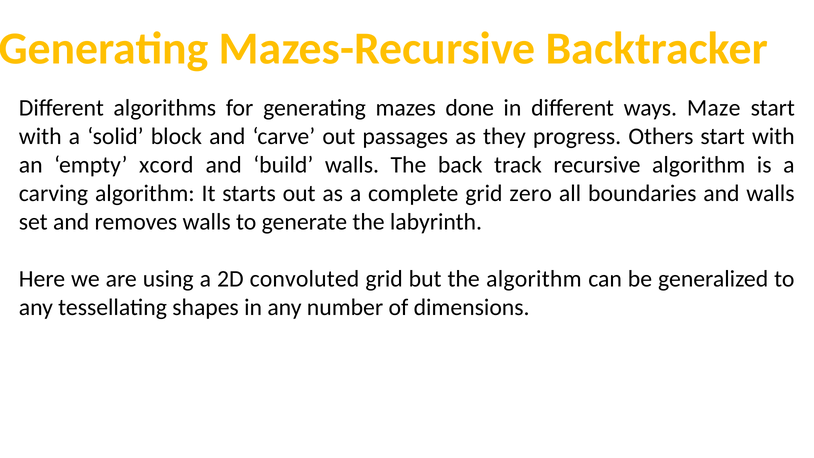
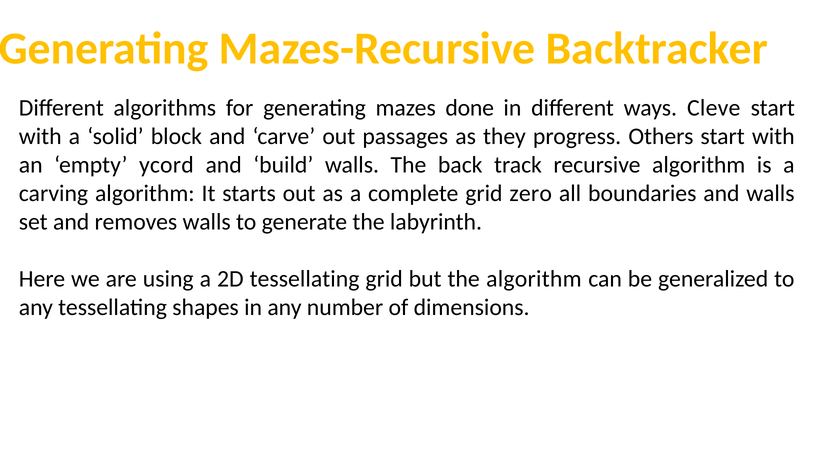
Maze: Maze -> Cleve
xcord: xcord -> ycord
2D convoluted: convoluted -> tessellating
